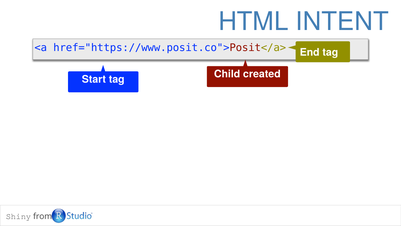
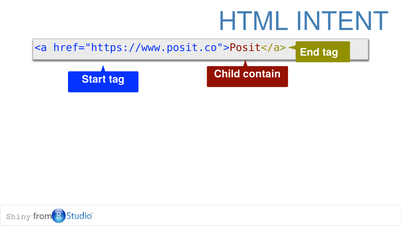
created: created -> contain
